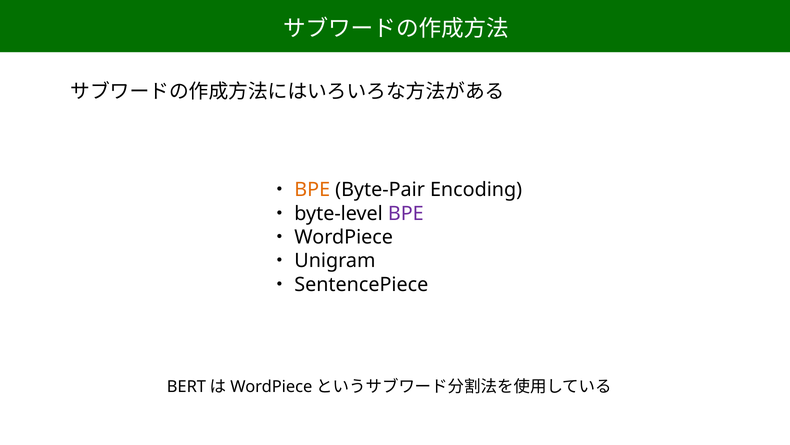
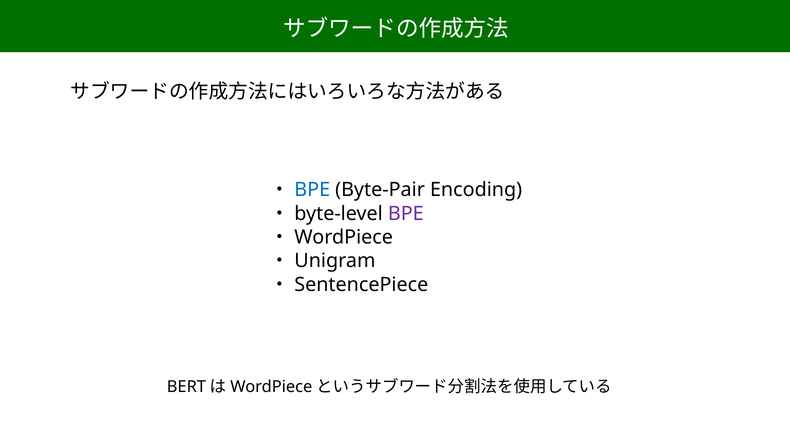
BPE at (312, 189) colour: orange -> blue
